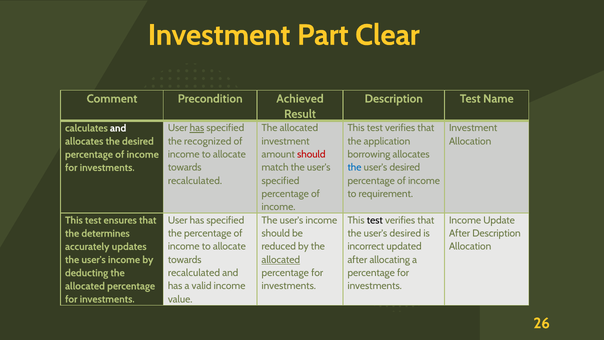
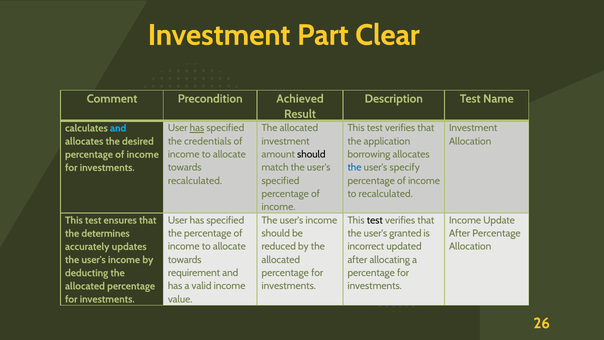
and at (118, 128) colour: white -> light blue
recognized: recognized -> credentials
should at (311, 154) colour: red -> black
desired at (405, 168): desired -> specify
to requirement: requirement -> recalculated
desired at (405, 233): desired -> granted
After Description: Description -> Percentage
allocated at (281, 260) underline: present -> none
recalculated at (194, 273): recalculated -> requirement
